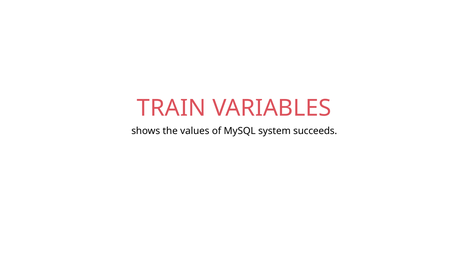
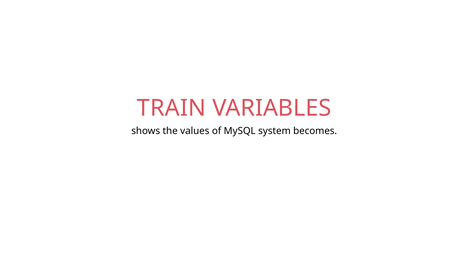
succeeds: succeeds -> becomes
